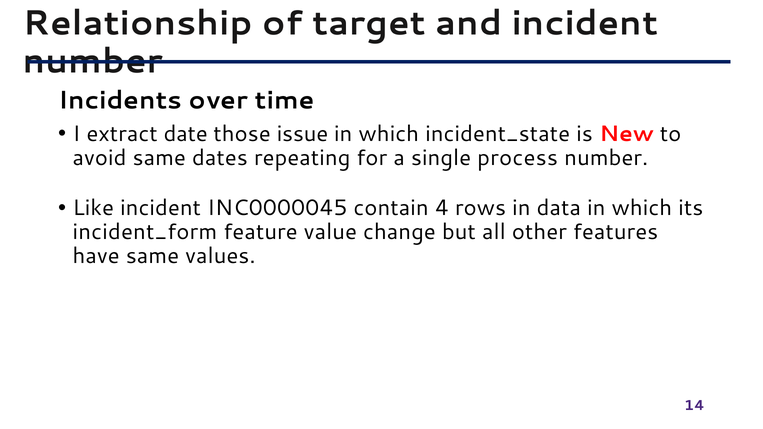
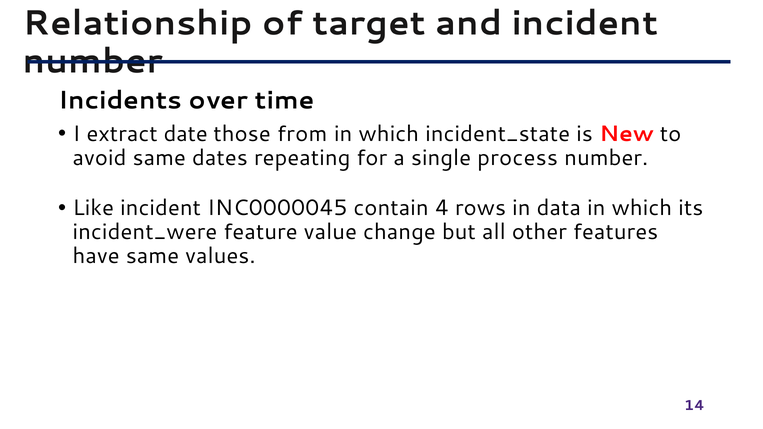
issue: issue -> from
incident_form: incident_form -> incident_were
